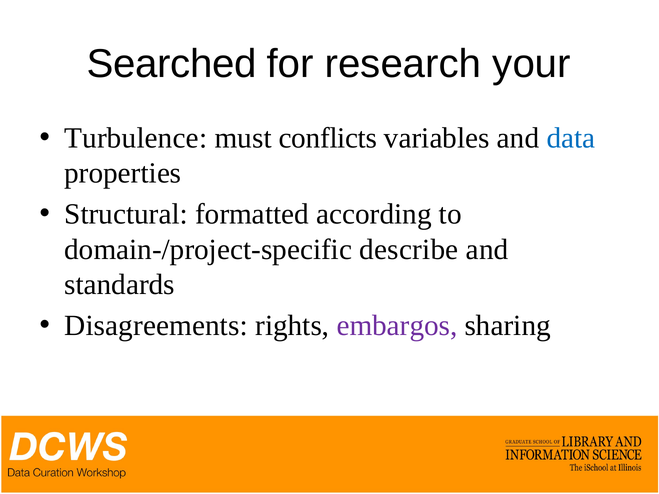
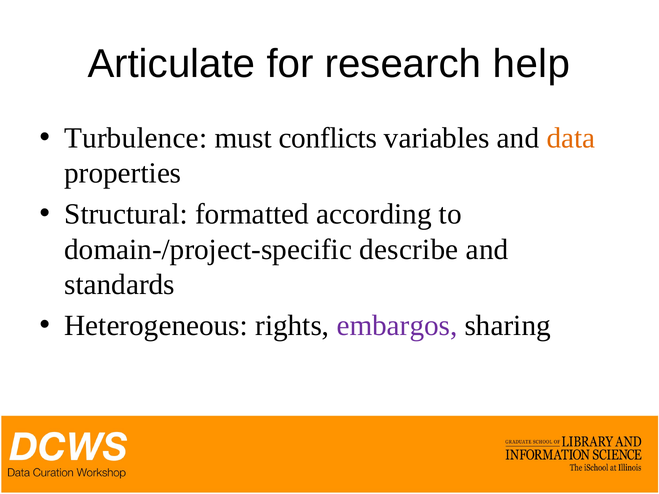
Searched: Searched -> Articulate
your: your -> help
data colour: blue -> orange
Disagreements: Disagreements -> Heterogeneous
